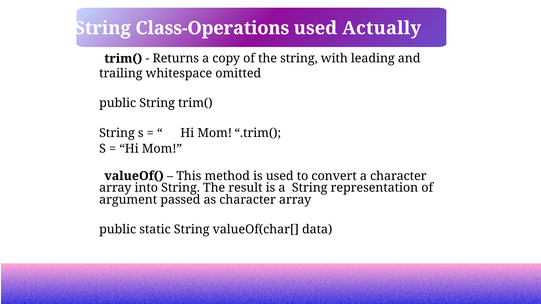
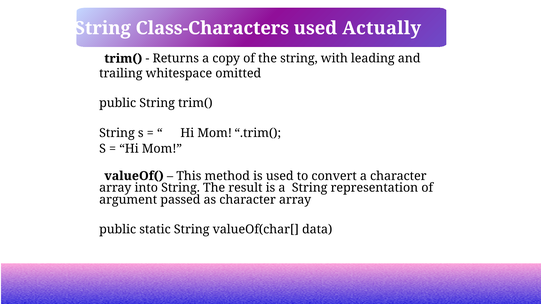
Class-Operations: Class-Operations -> Class-Characters
